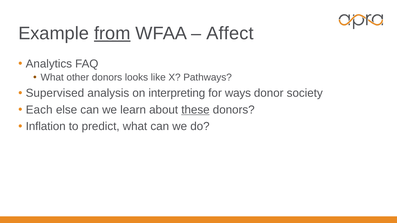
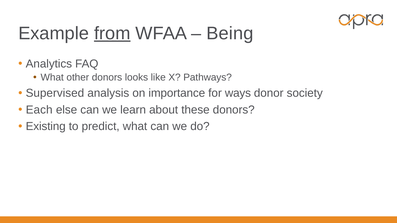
Affect: Affect -> Being
interpreting: interpreting -> importance
these underline: present -> none
Inflation: Inflation -> Existing
